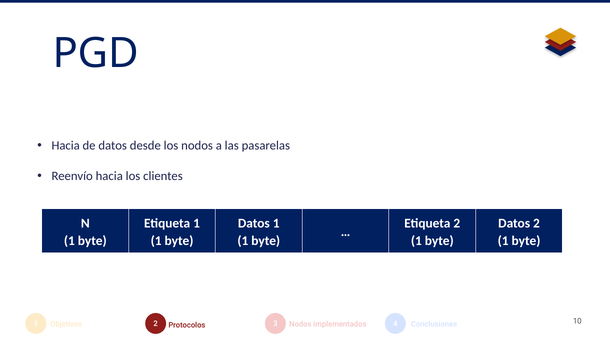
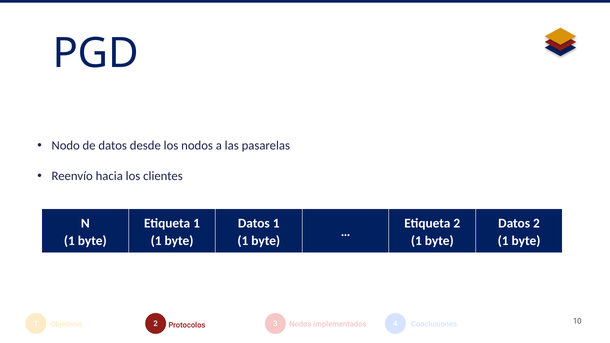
Hacia at (66, 146): Hacia -> Nodo
